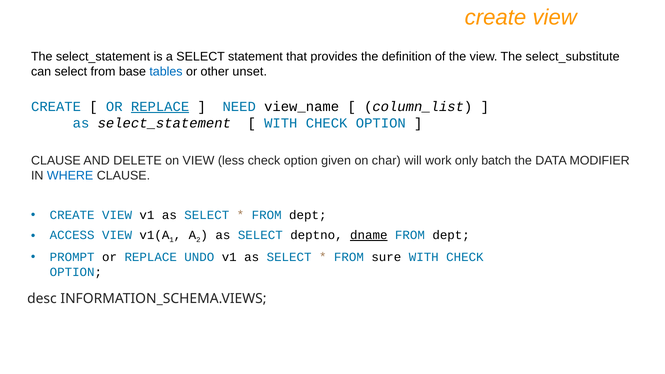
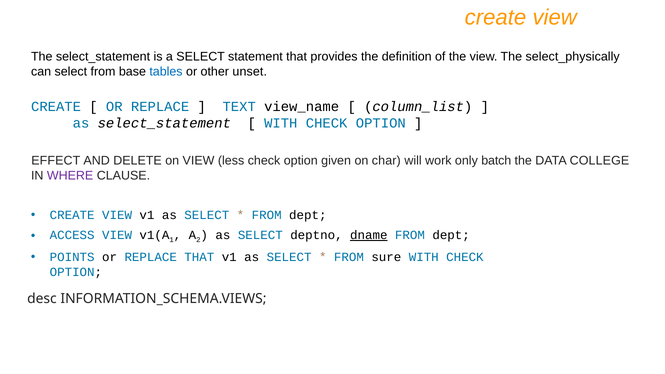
select_substitute: select_substitute -> select_physically
REPLACE at (160, 107) underline: present -> none
NEED: NEED -> TEXT
CLAUSE at (56, 161): CLAUSE -> EFFECT
MODIFIER: MODIFIER -> COLLEGE
WHERE colour: blue -> purple
PROMPT: PROMPT -> POINTS
REPLACE UNDO: UNDO -> THAT
